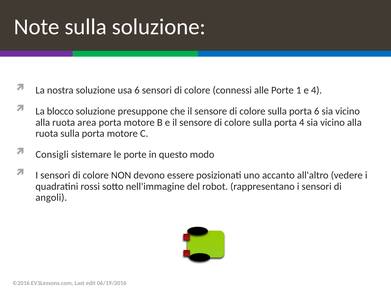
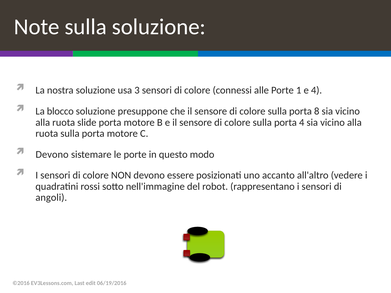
usa 6: 6 -> 3
porta 6: 6 -> 8
area: area -> slide
Consigli at (52, 155): Consigli -> Devono
